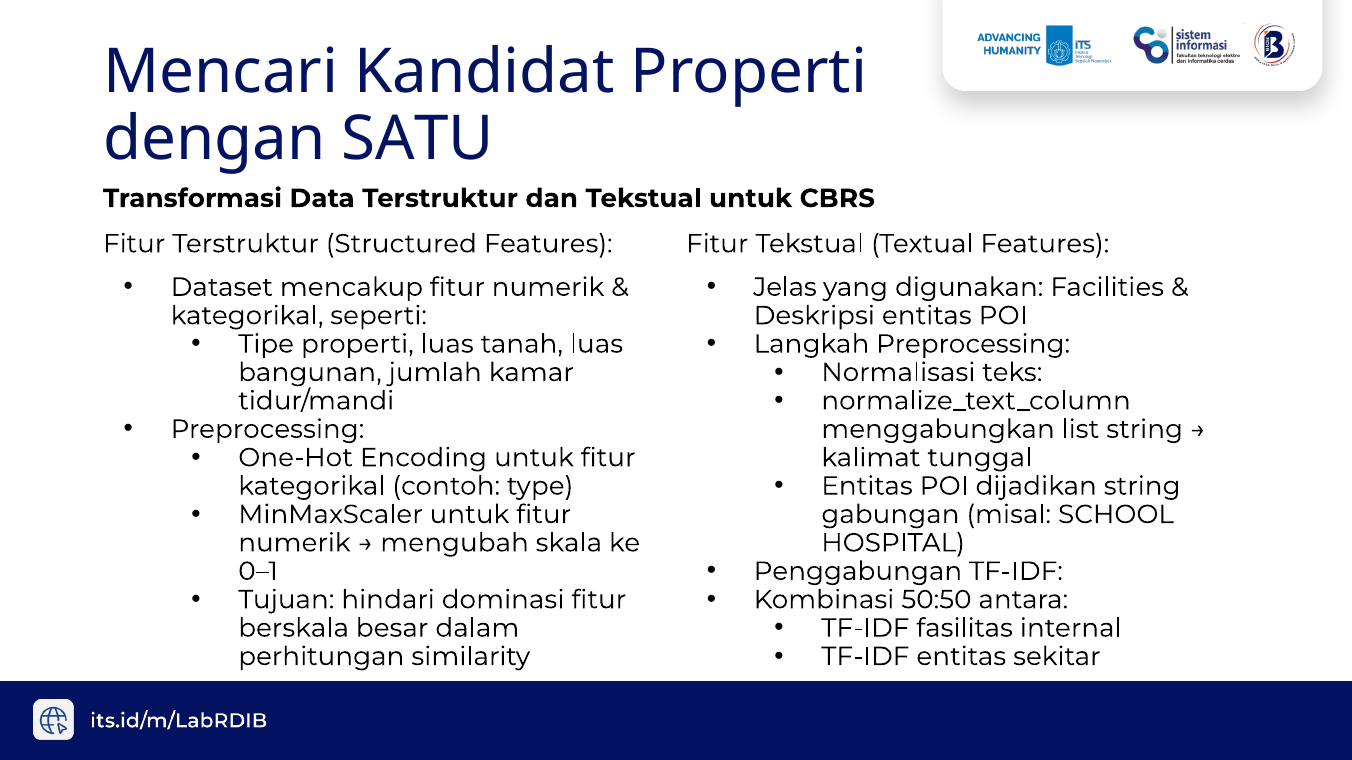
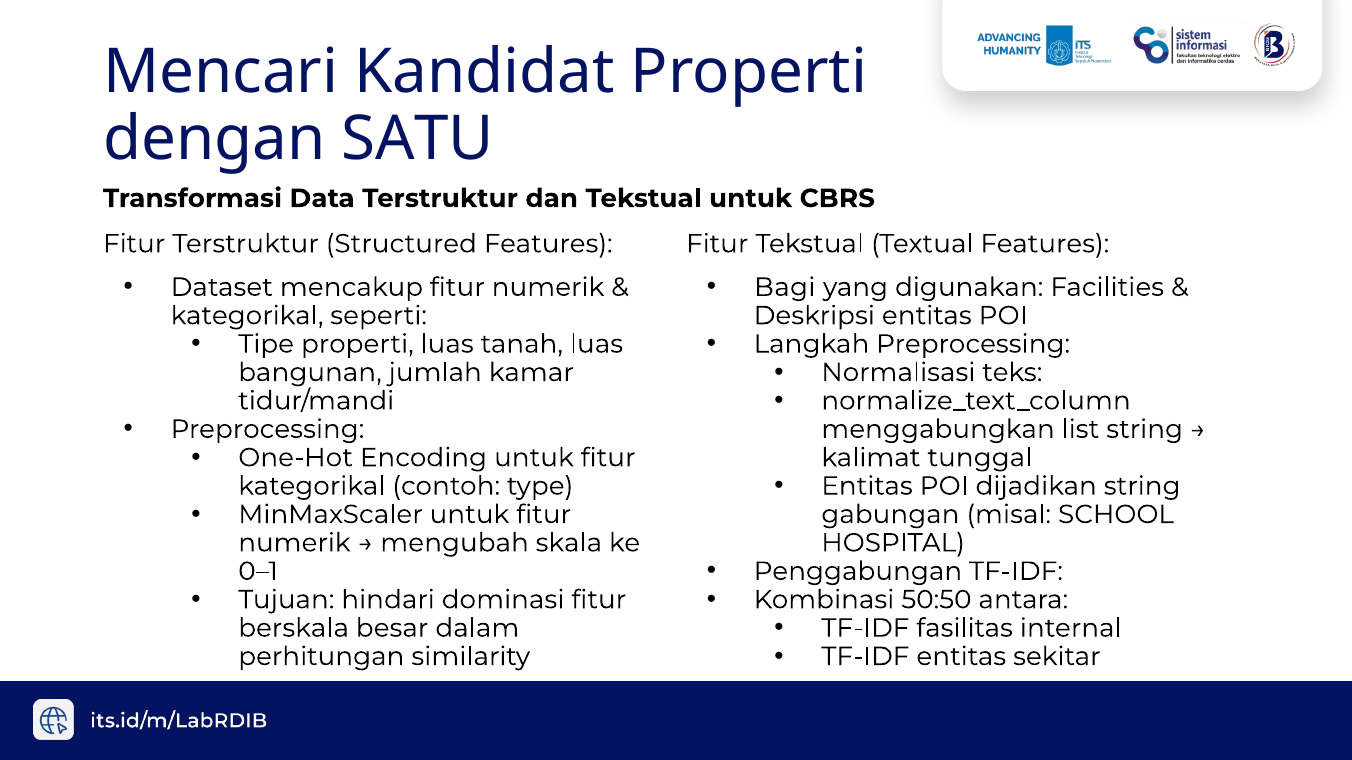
Jelas: Jelas -> Bagi
